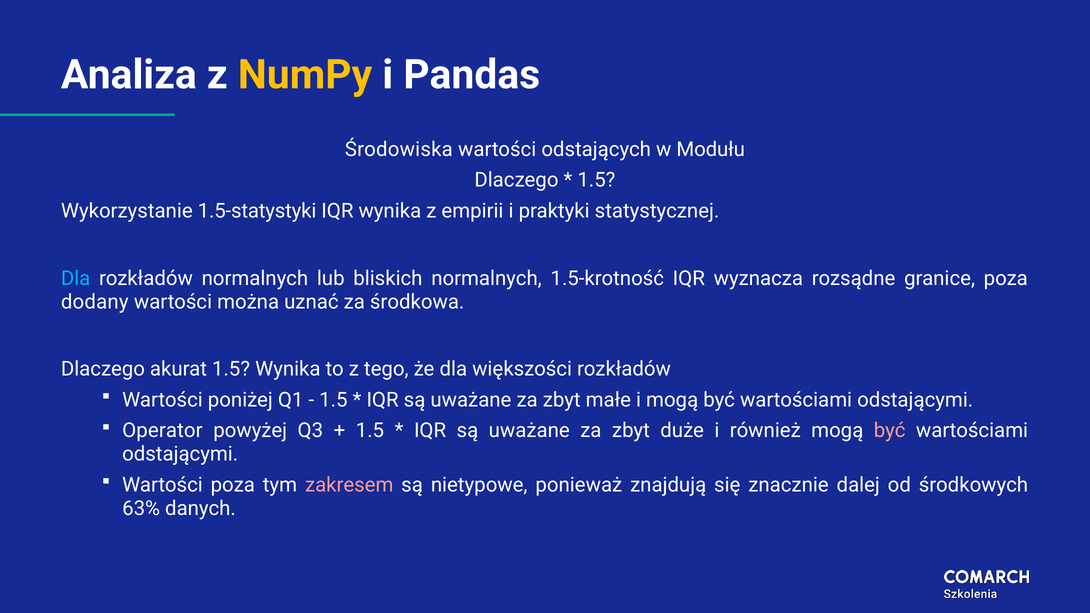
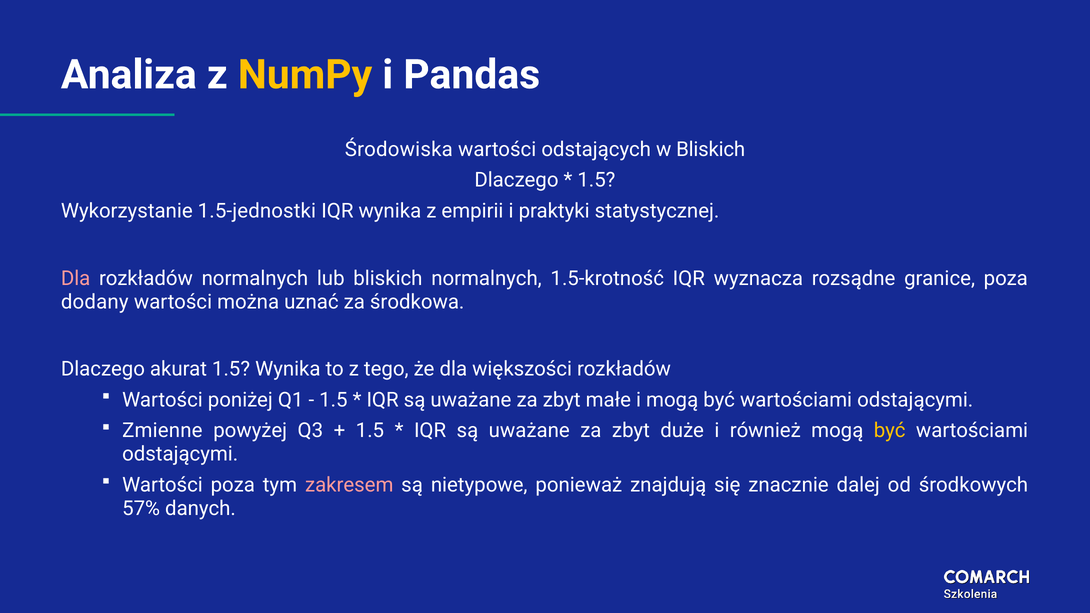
w Modułu: Modułu -> Bliskich
1.5-statystyki: 1.5-statystyki -> 1.5-jednostki
Dla at (76, 278) colour: light blue -> pink
Operator: Operator -> Zmienne
być at (890, 431) colour: pink -> yellow
63%: 63% -> 57%
